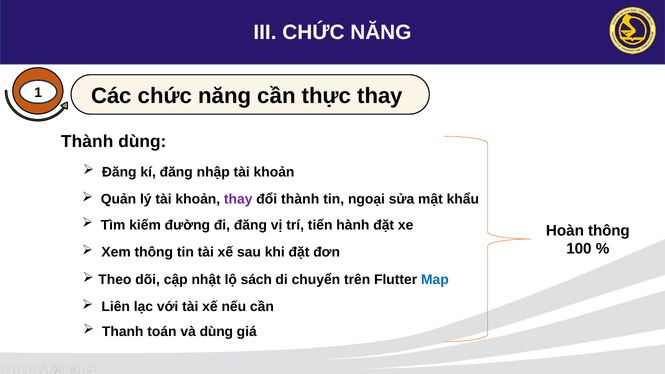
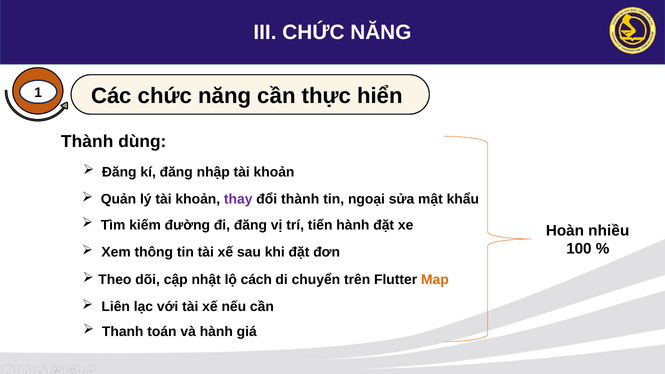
thực thay: thay -> hiển
Hoàn thông: thông -> nhiều
sách: sách -> cách
Map colour: blue -> orange
và dùng: dùng -> hành
